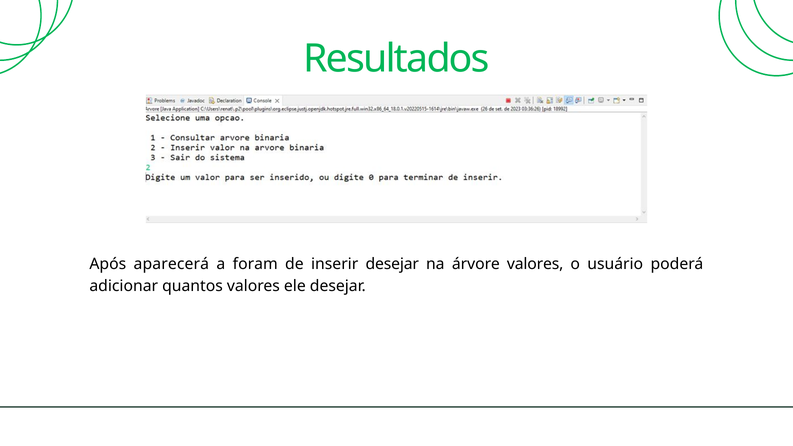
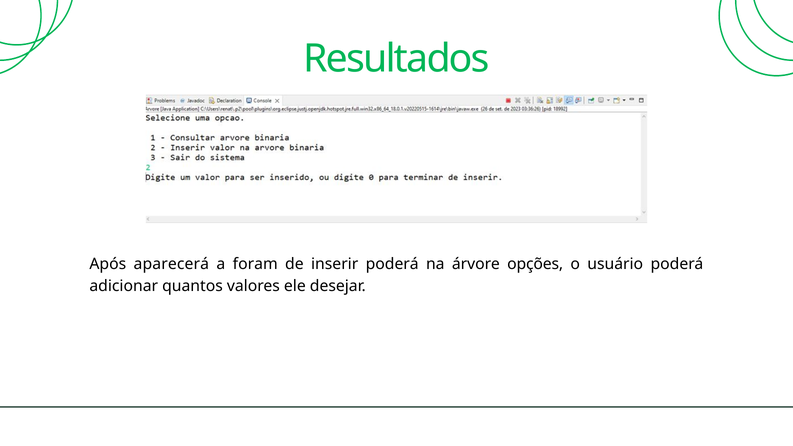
inserir desejar: desejar -> poderá
árvore valores: valores -> opções
